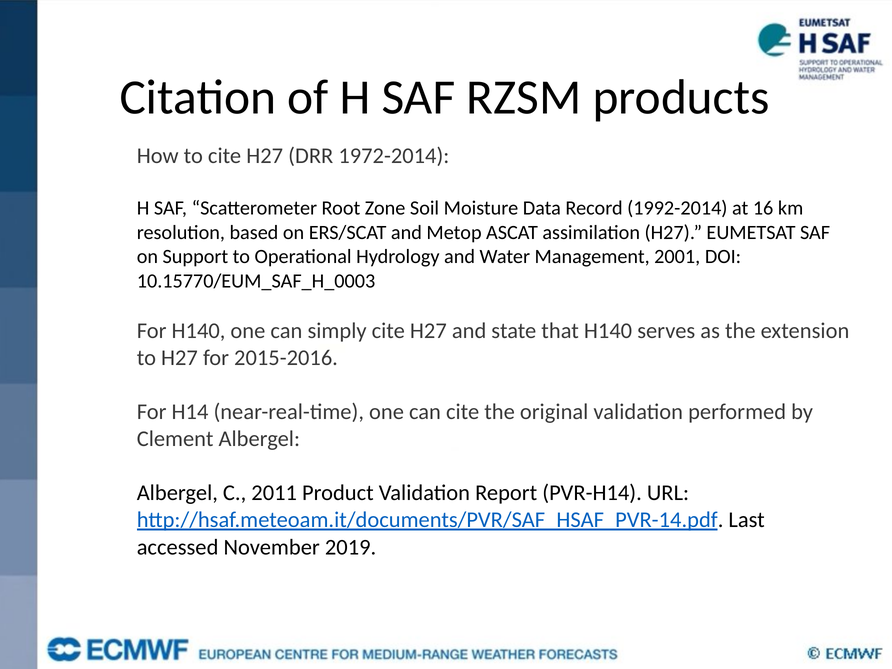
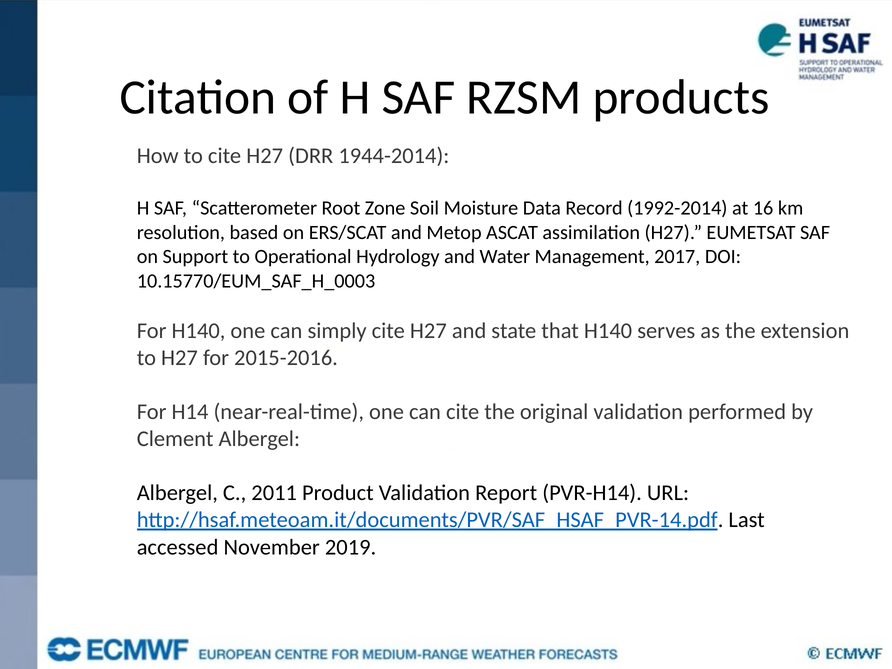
1972-2014: 1972-2014 -> 1944-2014
2001: 2001 -> 2017
